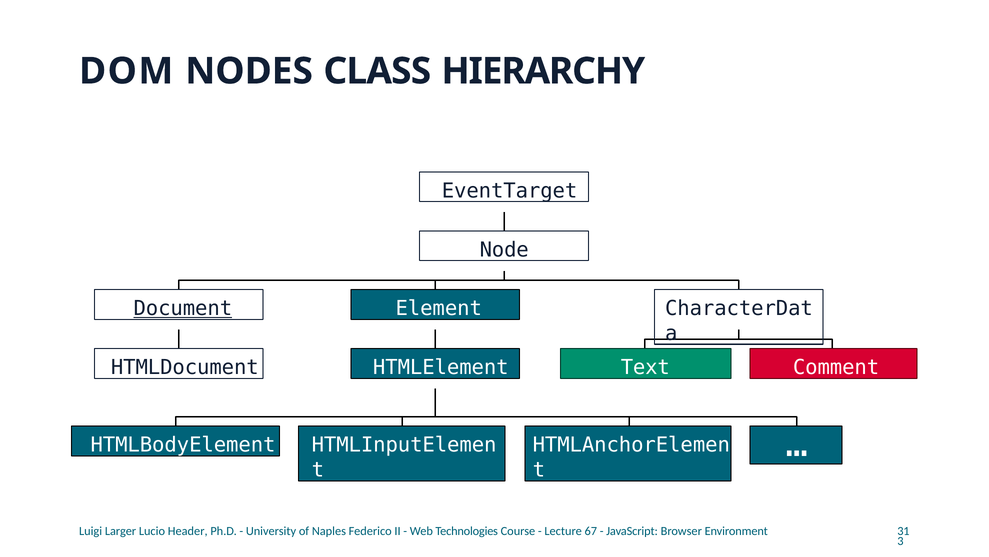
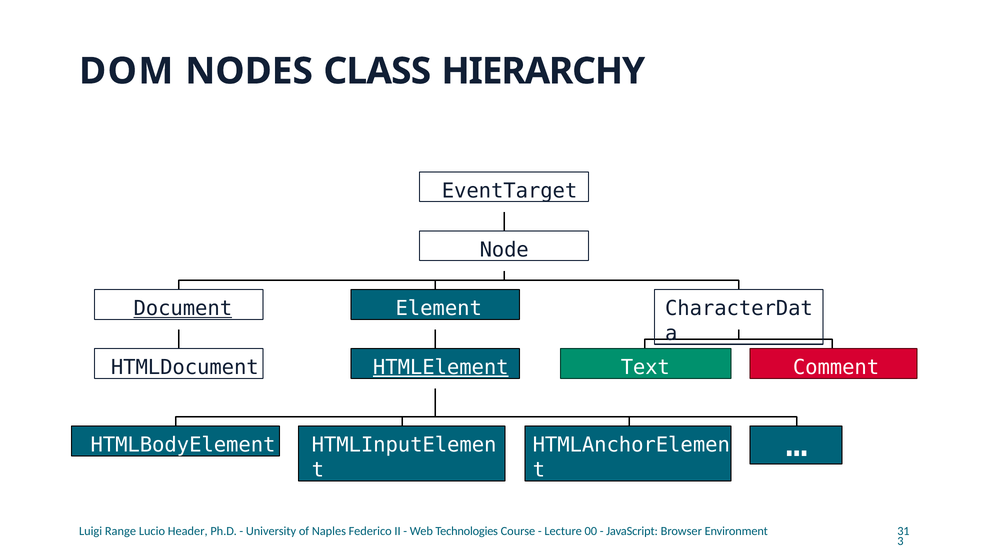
HTMLElement underline: none -> present
Larger: Larger -> Range
67: 67 -> 00
